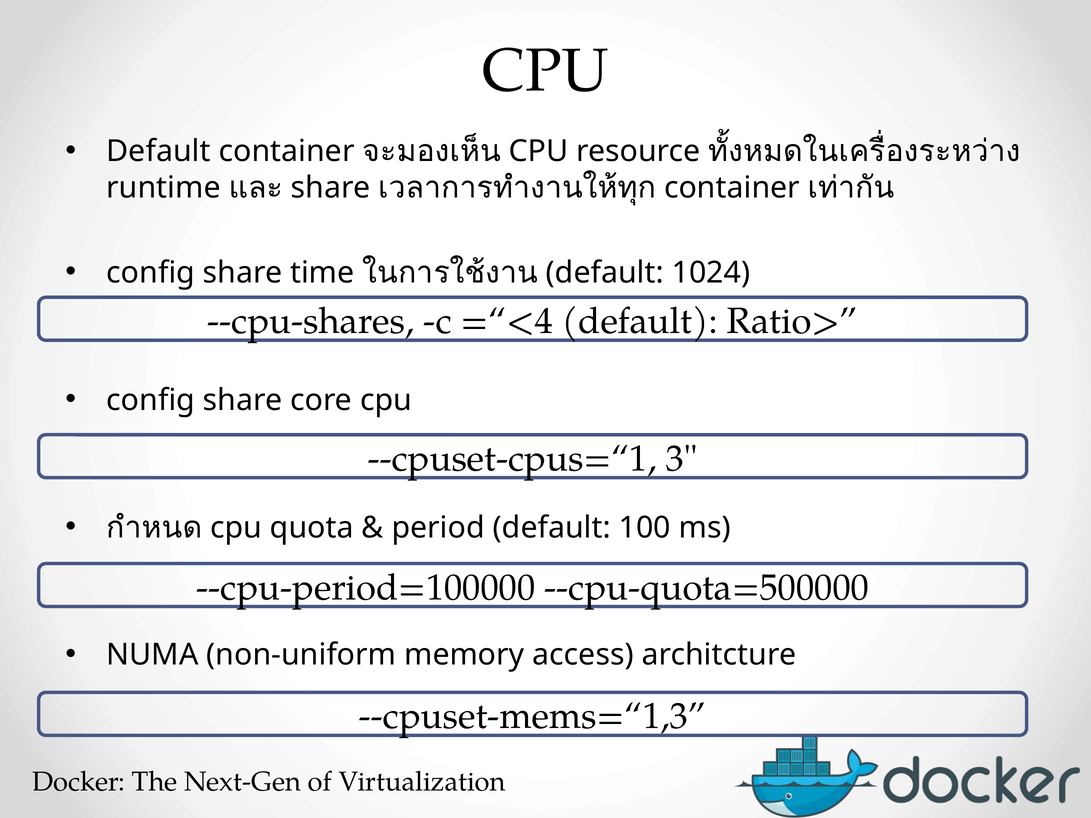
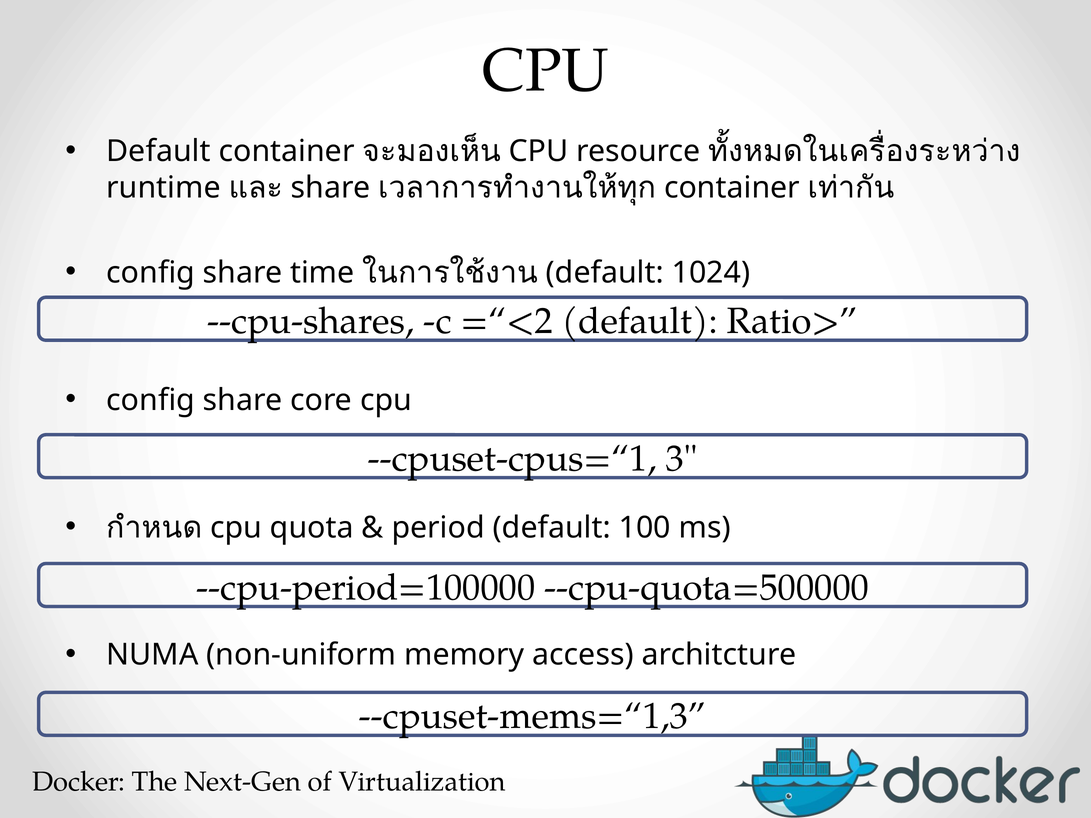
=“<4: =“<4 -> =“<2
